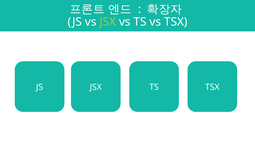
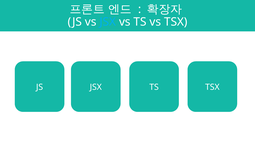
JSX at (108, 22) colour: light green -> light blue
